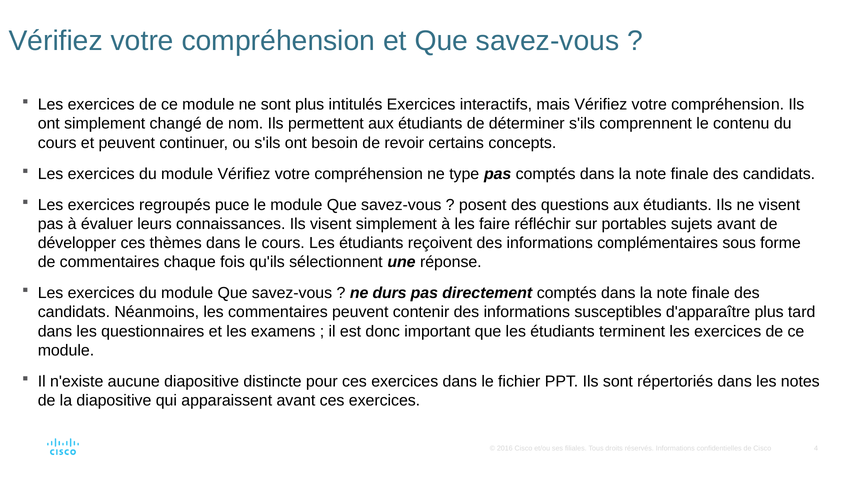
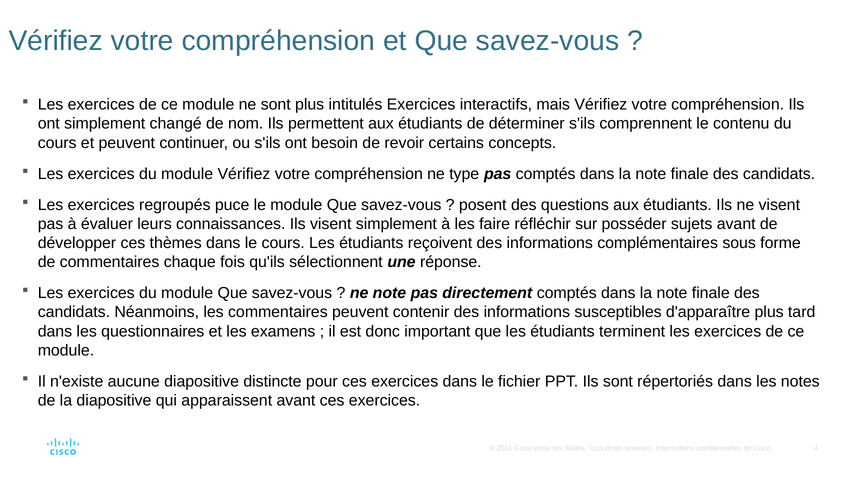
portables: portables -> posséder
ne durs: durs -> note
